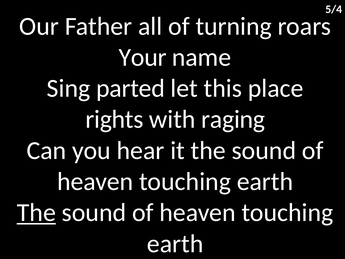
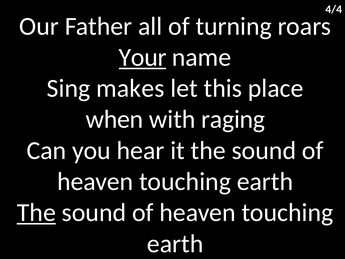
5/4: 5/4 -> 4/4
Your underline: none -> present
parted: parted -> makes
rights: rights -> when
